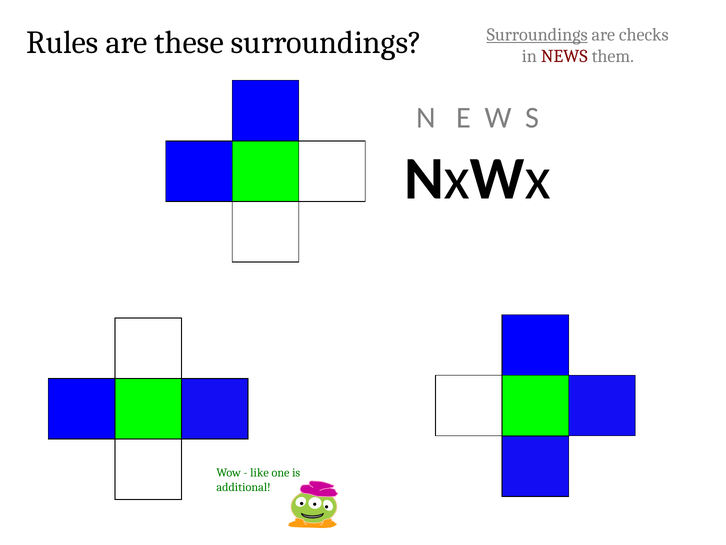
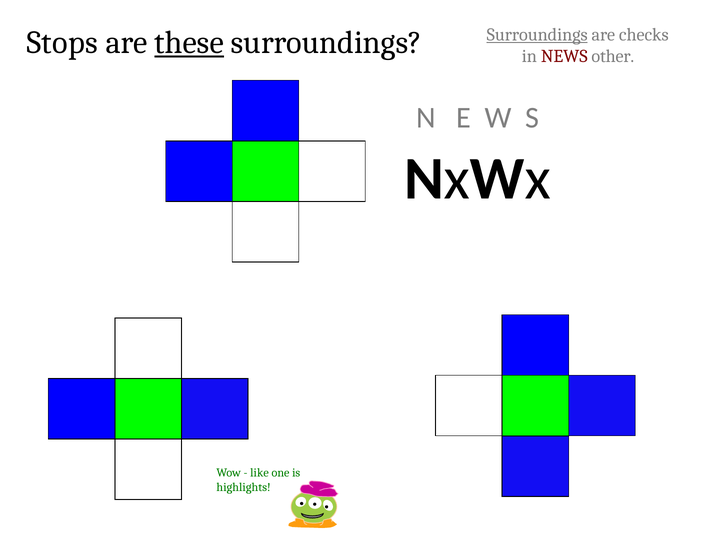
Rules: Rules -> Stops
these underline: none -> present
them: them -> other
additional: additional -> highlights
